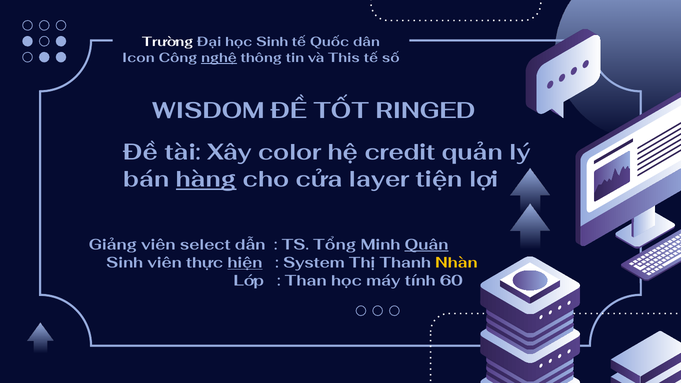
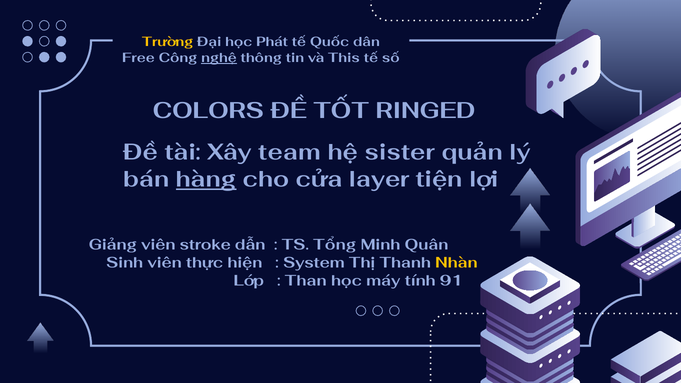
Trường colour: white -> yellow
học Sinh: Sinh -> Phát
Icon: Icon -> Free
WISDOM: WISDOM -> COLORS
color: color -> team
credit: credit -> sister
select: select -> stroke
Quân underline: present -> none
hiện underline: present -> none
60: 60 -> 91
